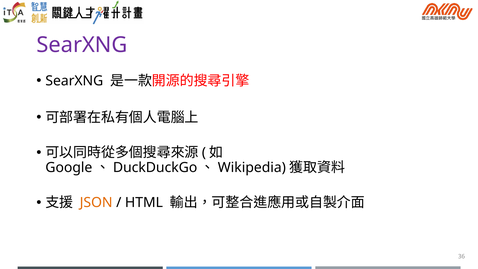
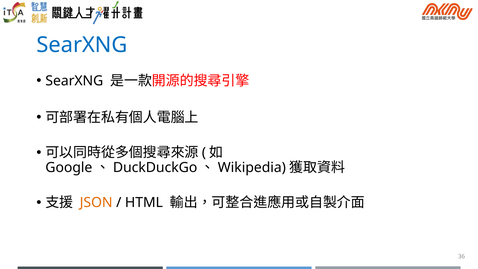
SearXNG at (82, 45) colour: purple -> blue
